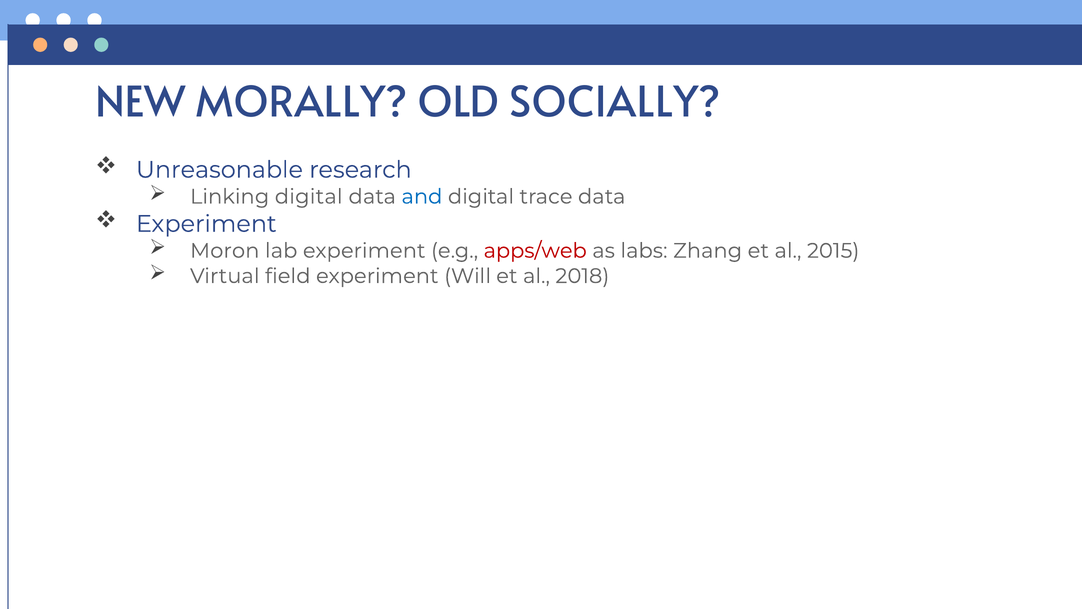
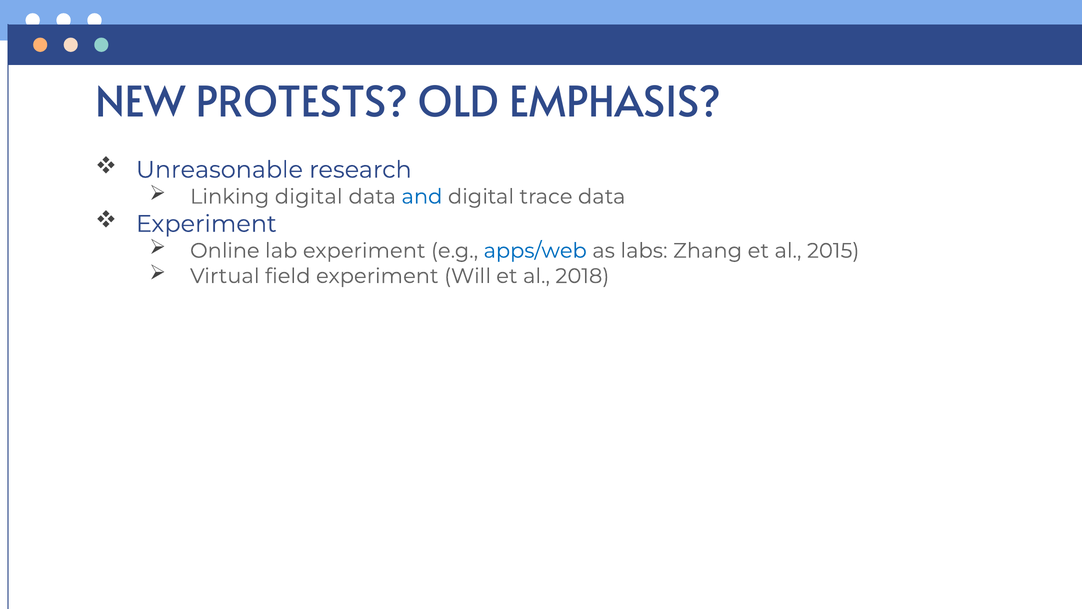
MORALLY: MORALLY -> PROTESTS
SOCIALLY: SOCIALLY -> EMPHASIS
Moron: Moron -> Online
apps/web colour: red -> blue
